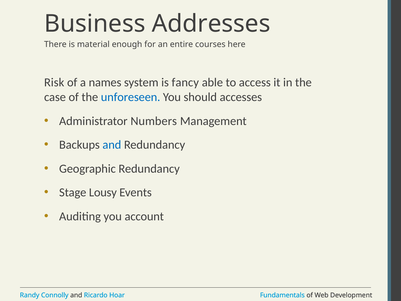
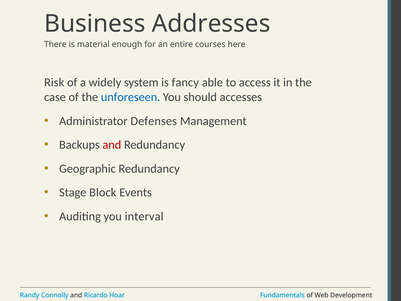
names: names -> widely
Numbers: Numbers -> Defenses
and at (112, 145) colour: blue -> red
Lousy: Lousy -> Block
account: account -> interval
